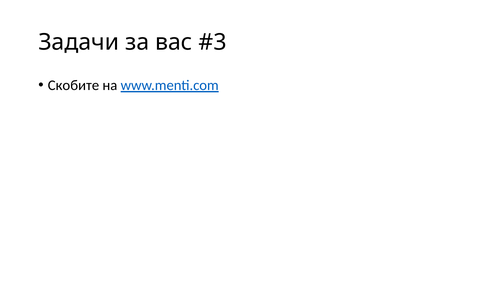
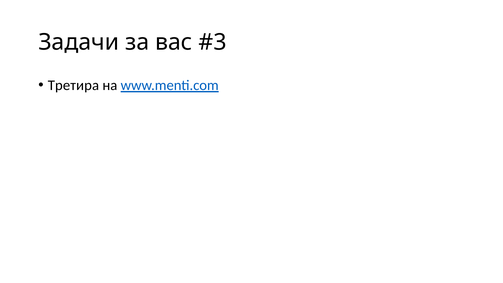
Скобите: Скобите -> Третира
